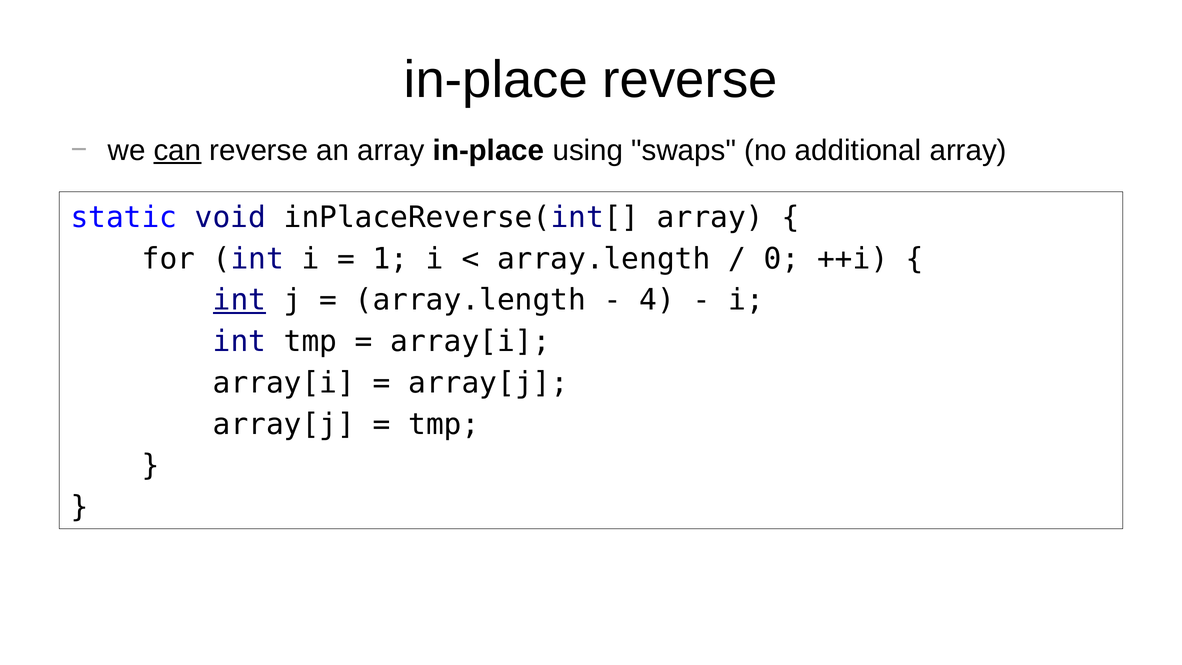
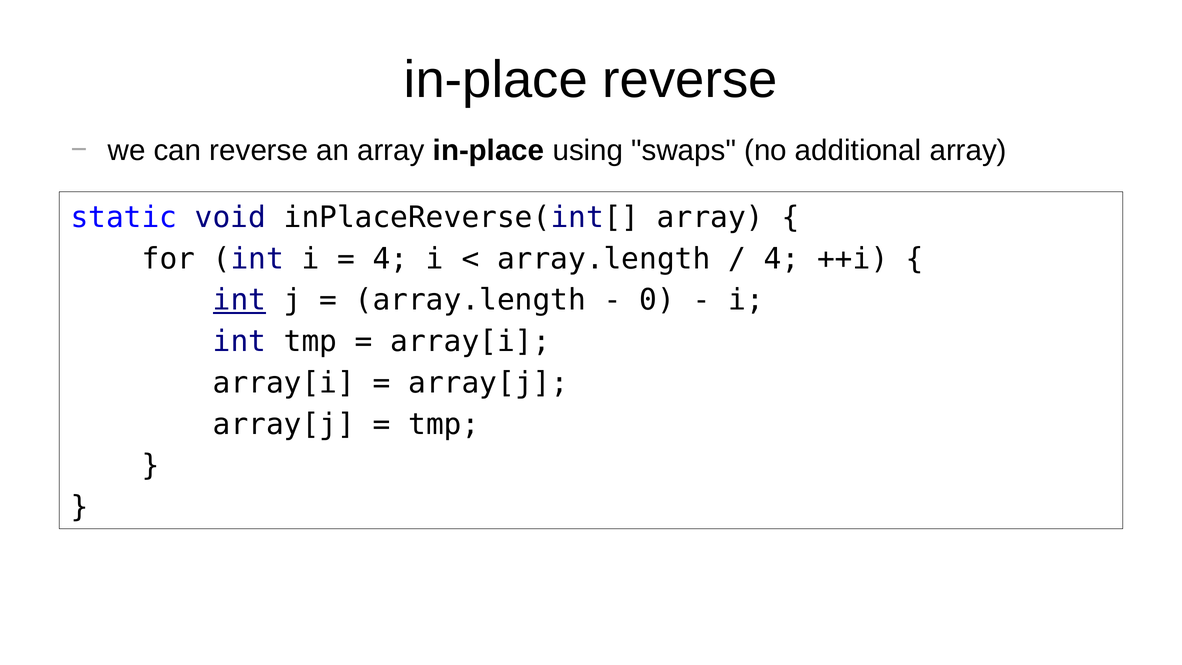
can underline: present -> none
1 at (390, 259): 1 -> 4
0 at (782, 259): 0 -> 4
4: 4 -> 0
